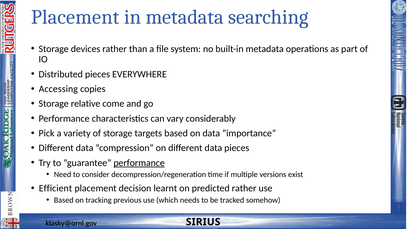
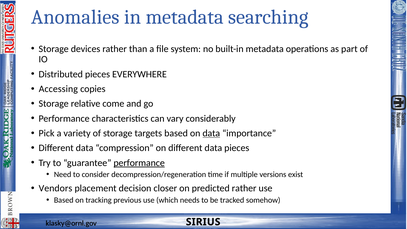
Placement at (75, 17): Placement -> Anomalies
data at (211, 133) underline: none -> present
Efficient: Efficient -> Vendors
learnt: learnt -> closer
